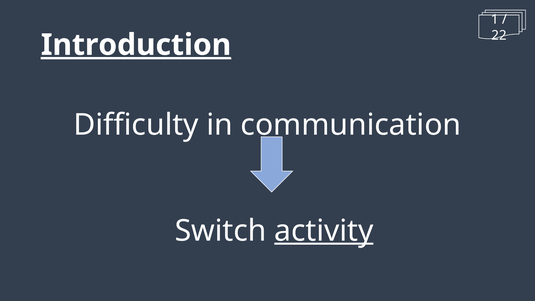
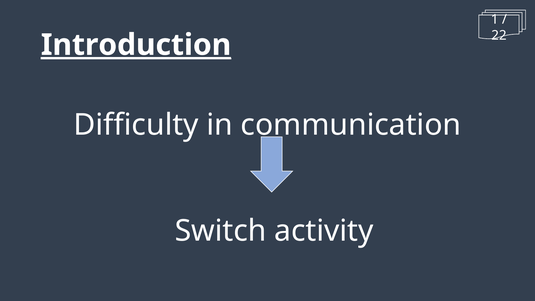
activity underline: present -> none
